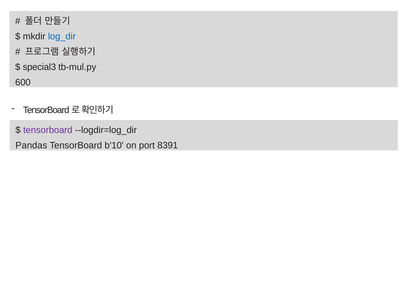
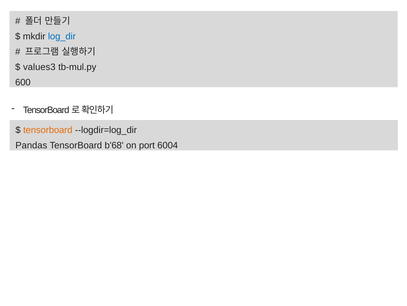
special3: special3 -> values3
tensorboard at (48, 130) colour: purple -> orange
b'10: b'10 -> b'68
8391: 8391 -> 6004
